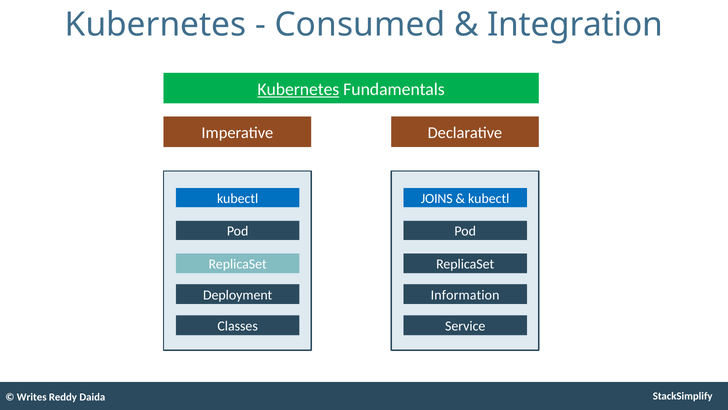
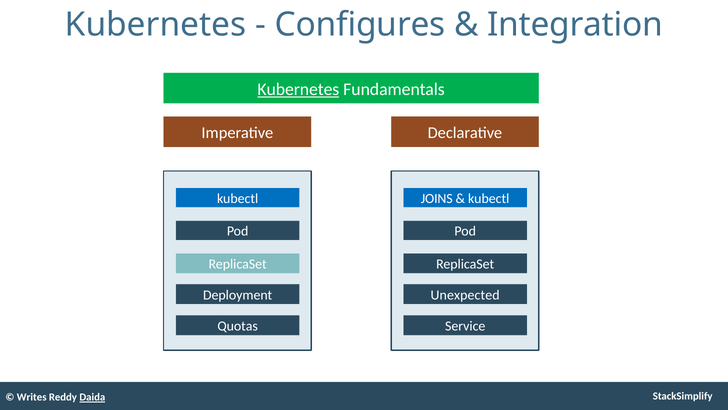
Consumed: Consumed -> Configures
Information: Information -> Unexpected
Classes: Classes -> Quotas
Daida underline: none -> present
